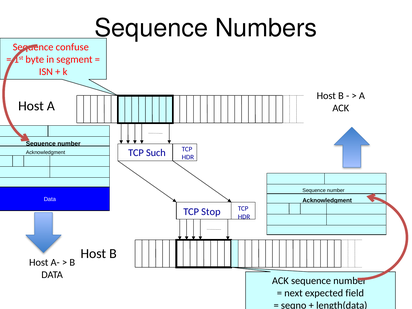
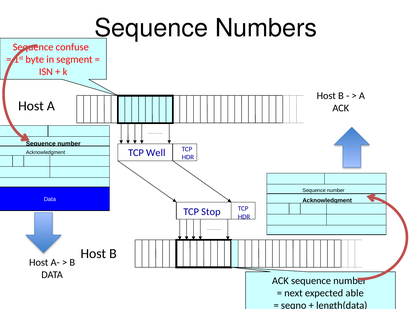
Such: Such -> Well
field: field -> able
